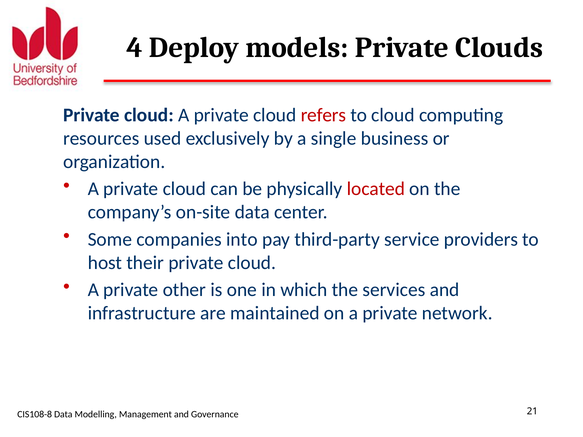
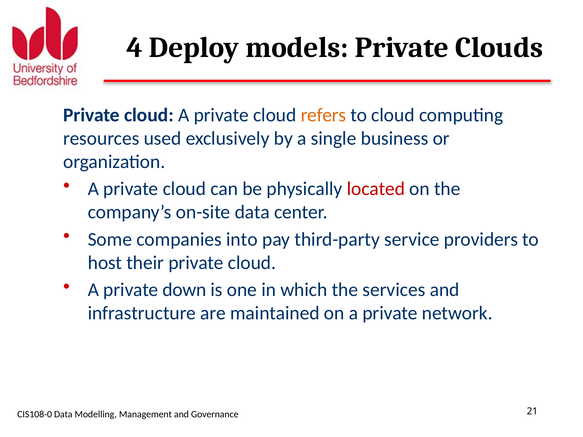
refers colour: red -> orange
other: other -> down
CIS108-8: CIS108-8 -> CIS108-0
